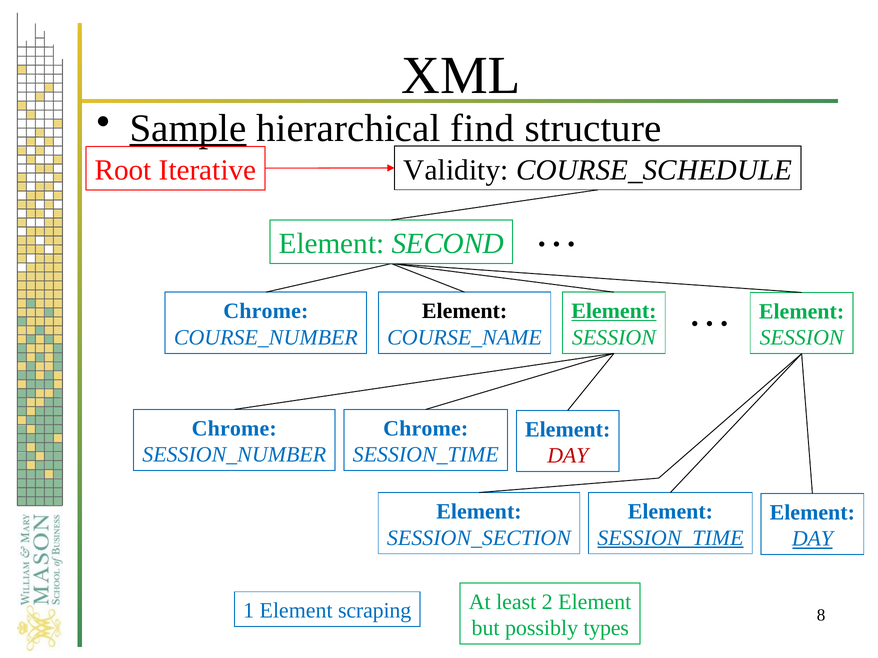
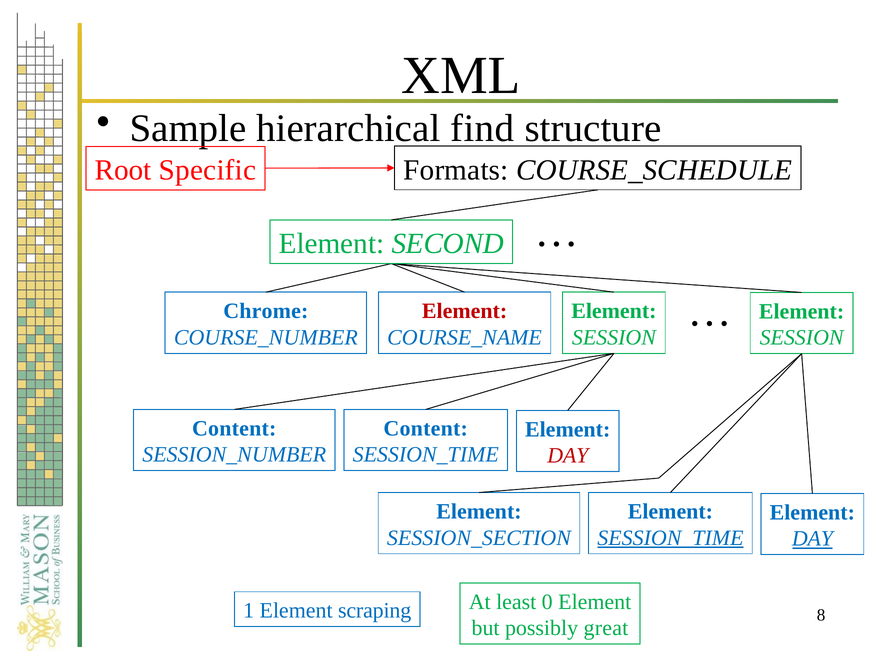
Sample underline: present -> none
Validity: Validity -> Formats
Iterative: Iterative -> Specific
Element at (465, 311) colour: black -> red
Element at (614, 311) underline: present -> none
Chrome at (234, 429): Chrome -> Content
Chrome at (426, 429): Chrome -> Content
2: 2 -> 0
types: types -> great
